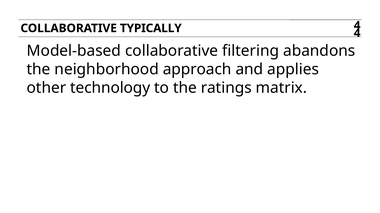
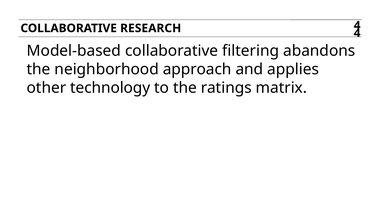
TYPICALLY: TYPICALLY -> RESEARCH
